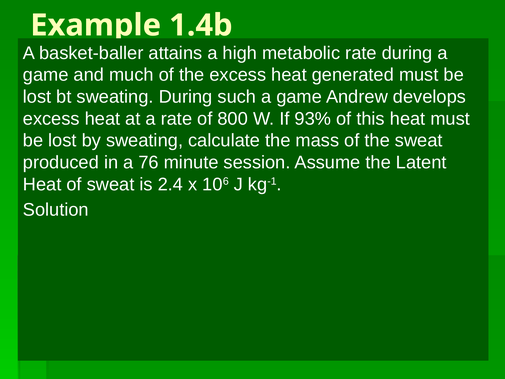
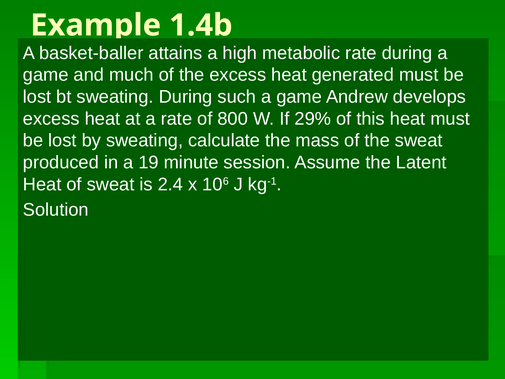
93%: 93% -> 29%
76: 76 -> 19
